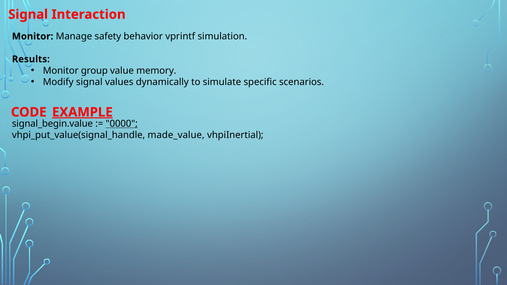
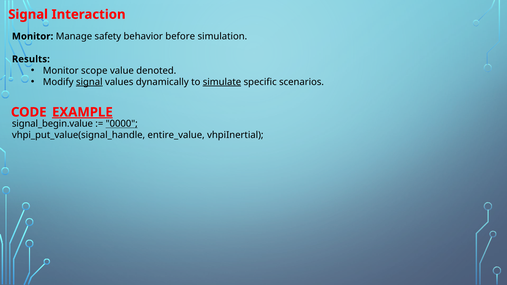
vprintf: vprintf -> before
group: group -> scope
memory: memory -> denoted
signal at (89, 82) underline: none -> present
simulate underline: none -> present
made_value: made_value -> entire_value
